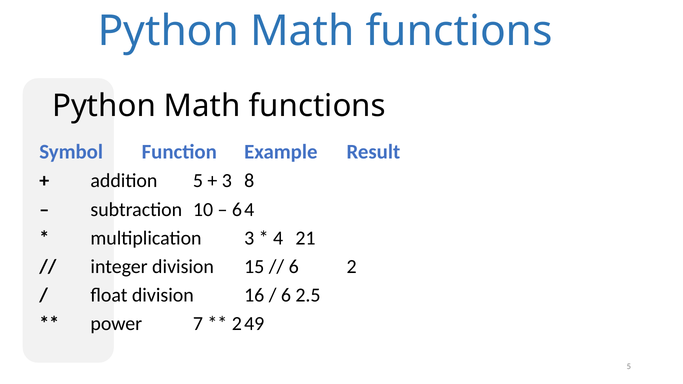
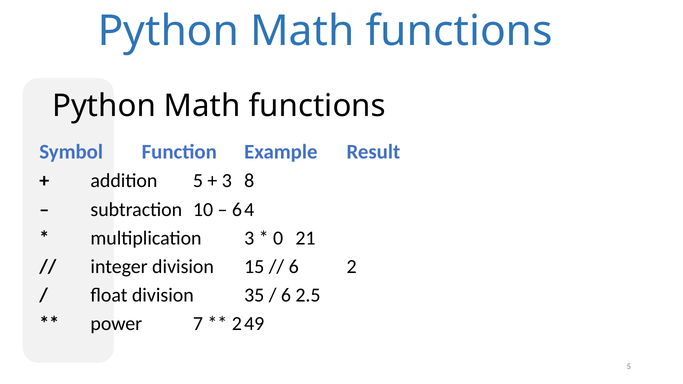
4: 4 -> 0
16: 16 -> 35
